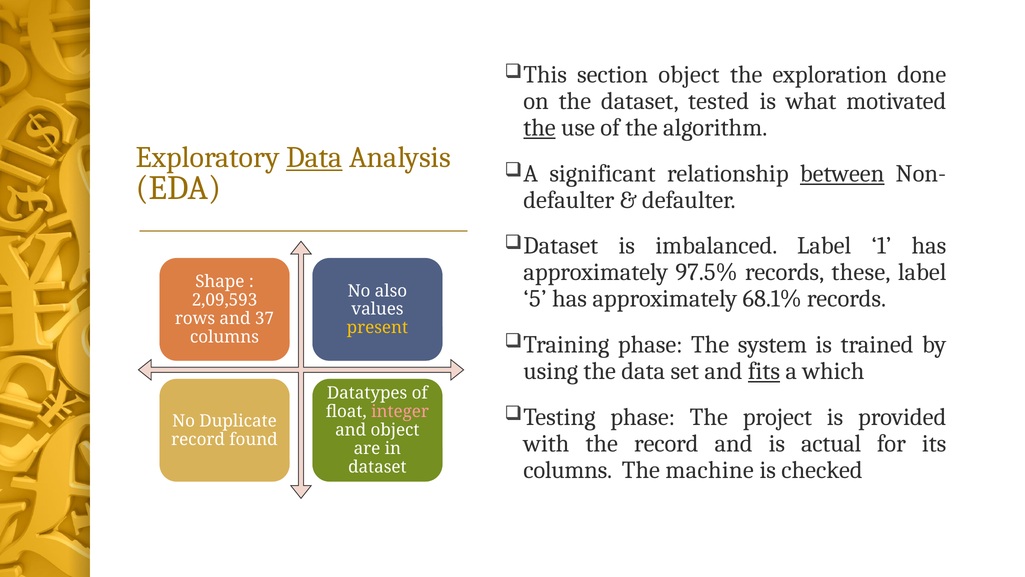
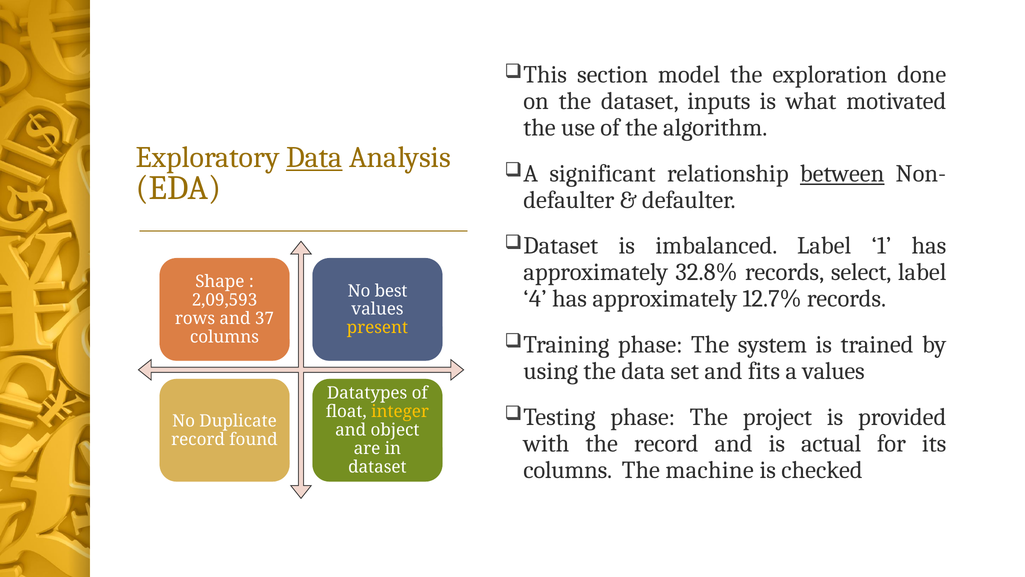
section object: object -> model
tested: tested -> inputs
the at (540, 128) underline: present -> none
97.5%: 97.5% -> 32.8%
these: these -> select
also: also -> best
5: 5 -> 4
68.1%: 68.1% -> 12.7%
fits underline: present -> none
a which: which -> values
integer colour: pink -> yellow
